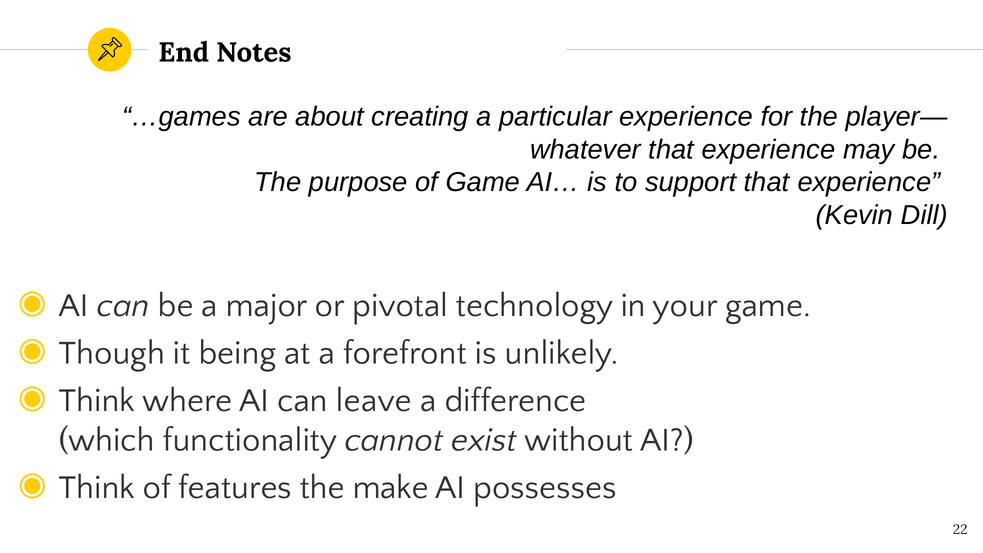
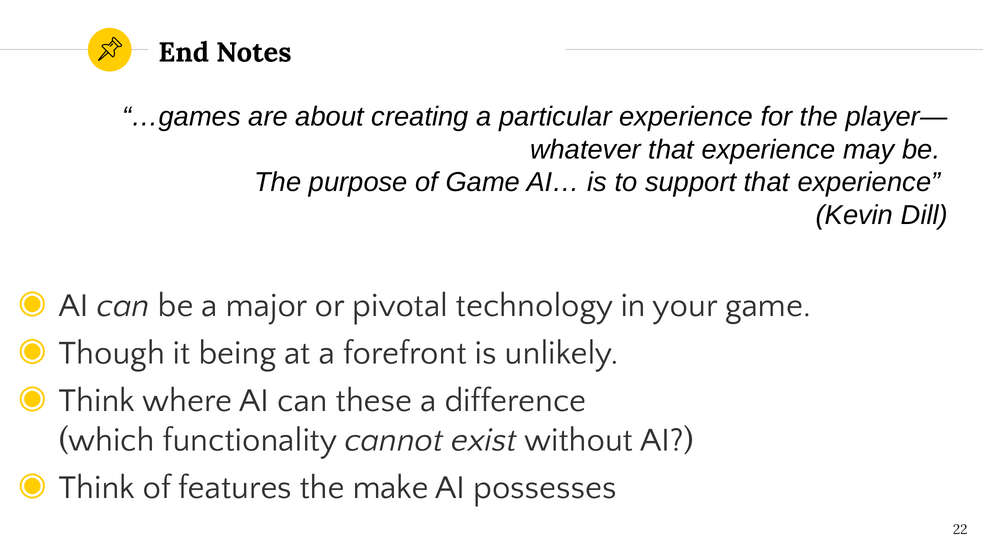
leave: leave -> these
